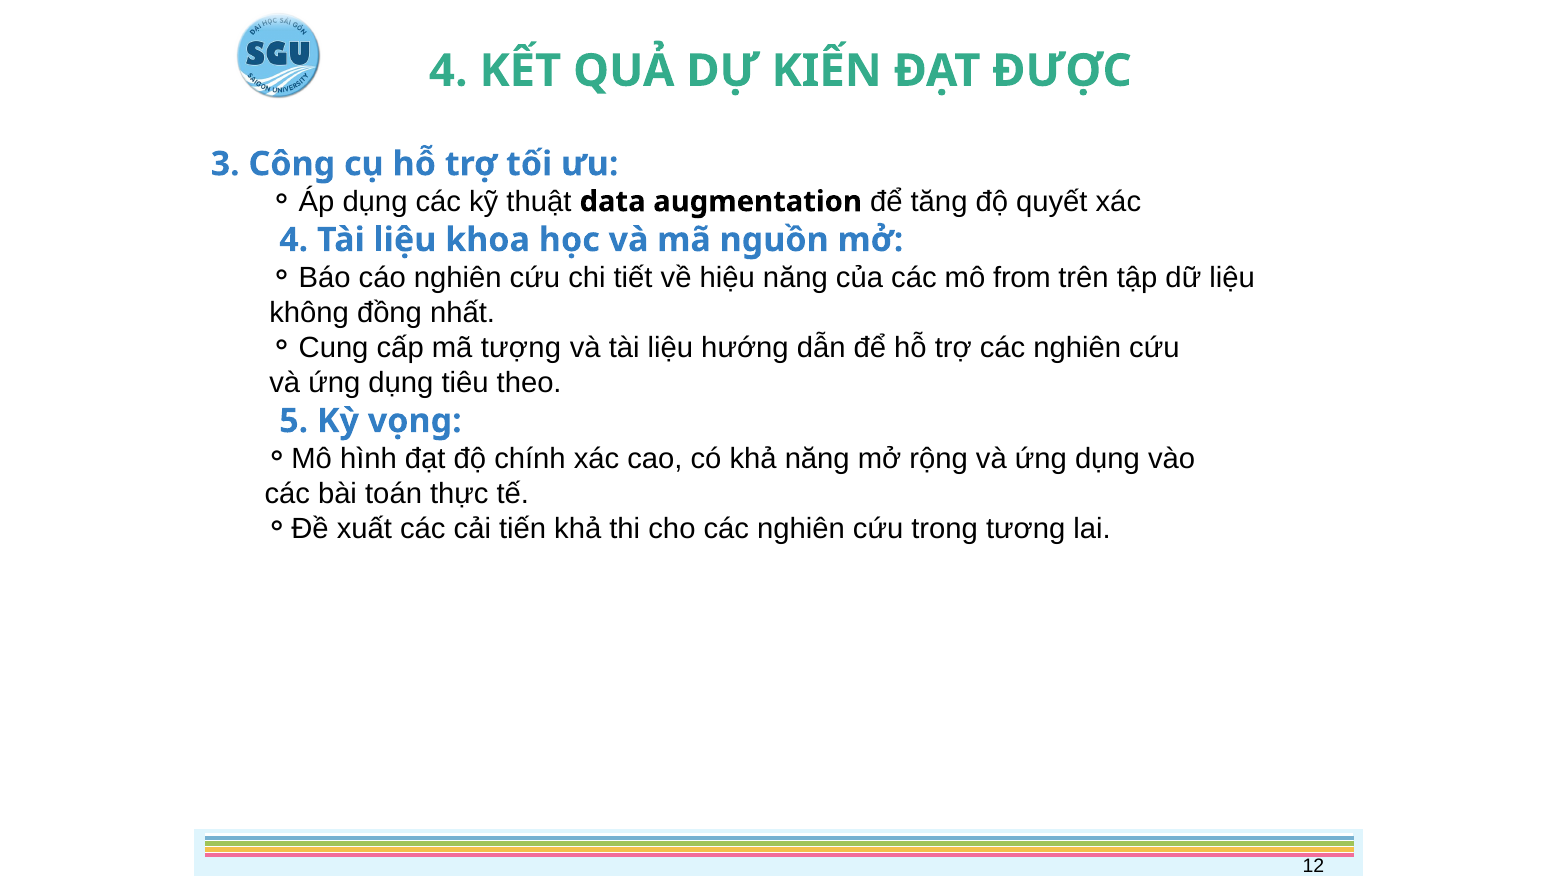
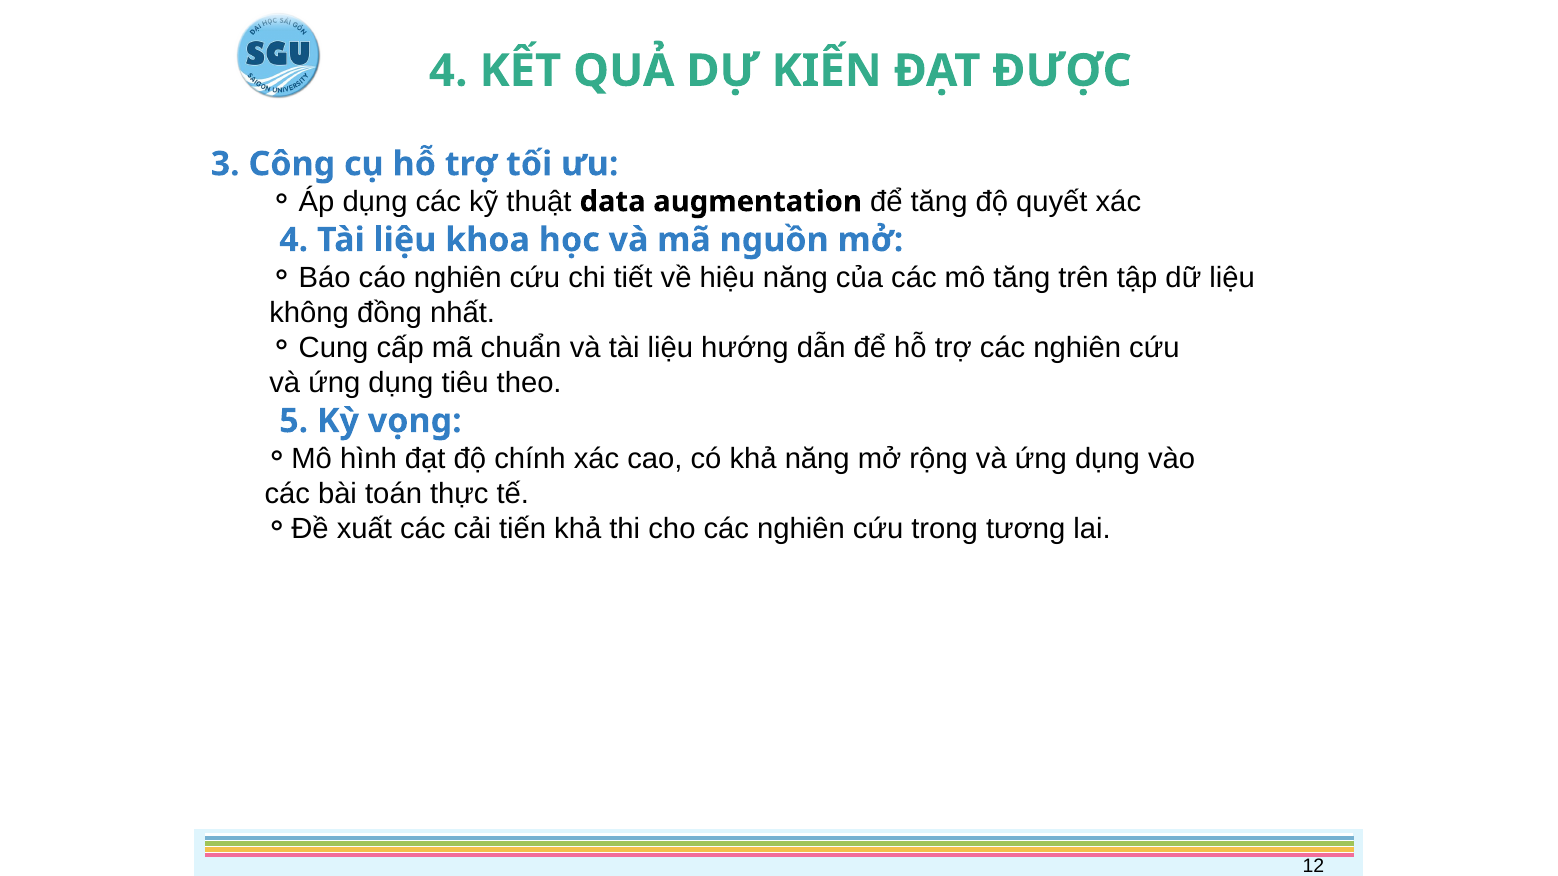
mô from: from -> tăng
tượng: tượng -> chuẩn
